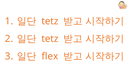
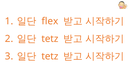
tetz at (50, 21): tetz -> flex
flex at (50, 56): flex -> tetz
